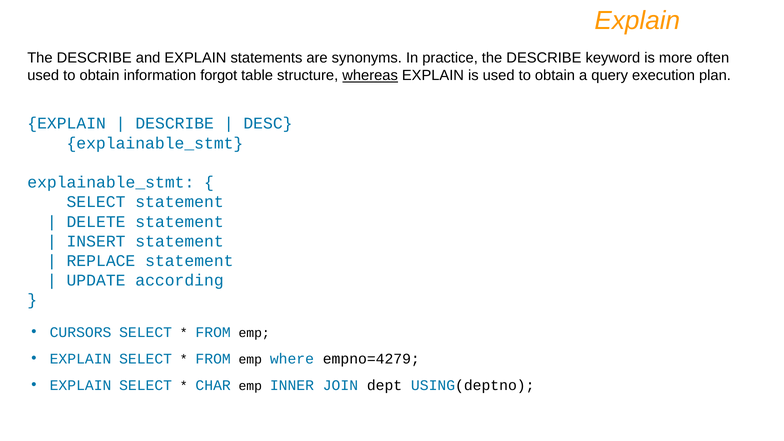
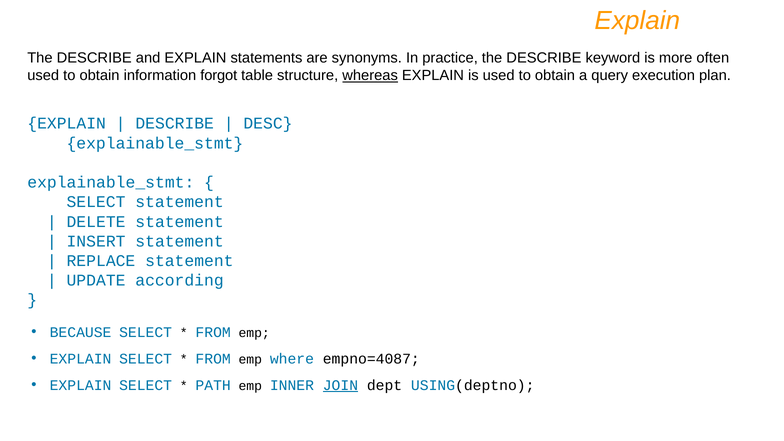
CURSORS: CURSORS -> BECAUSE
empno=4279: empno=4279 -> empno=4087
CHAR: CHAR -> PATH
JOIN underline: none -> present
